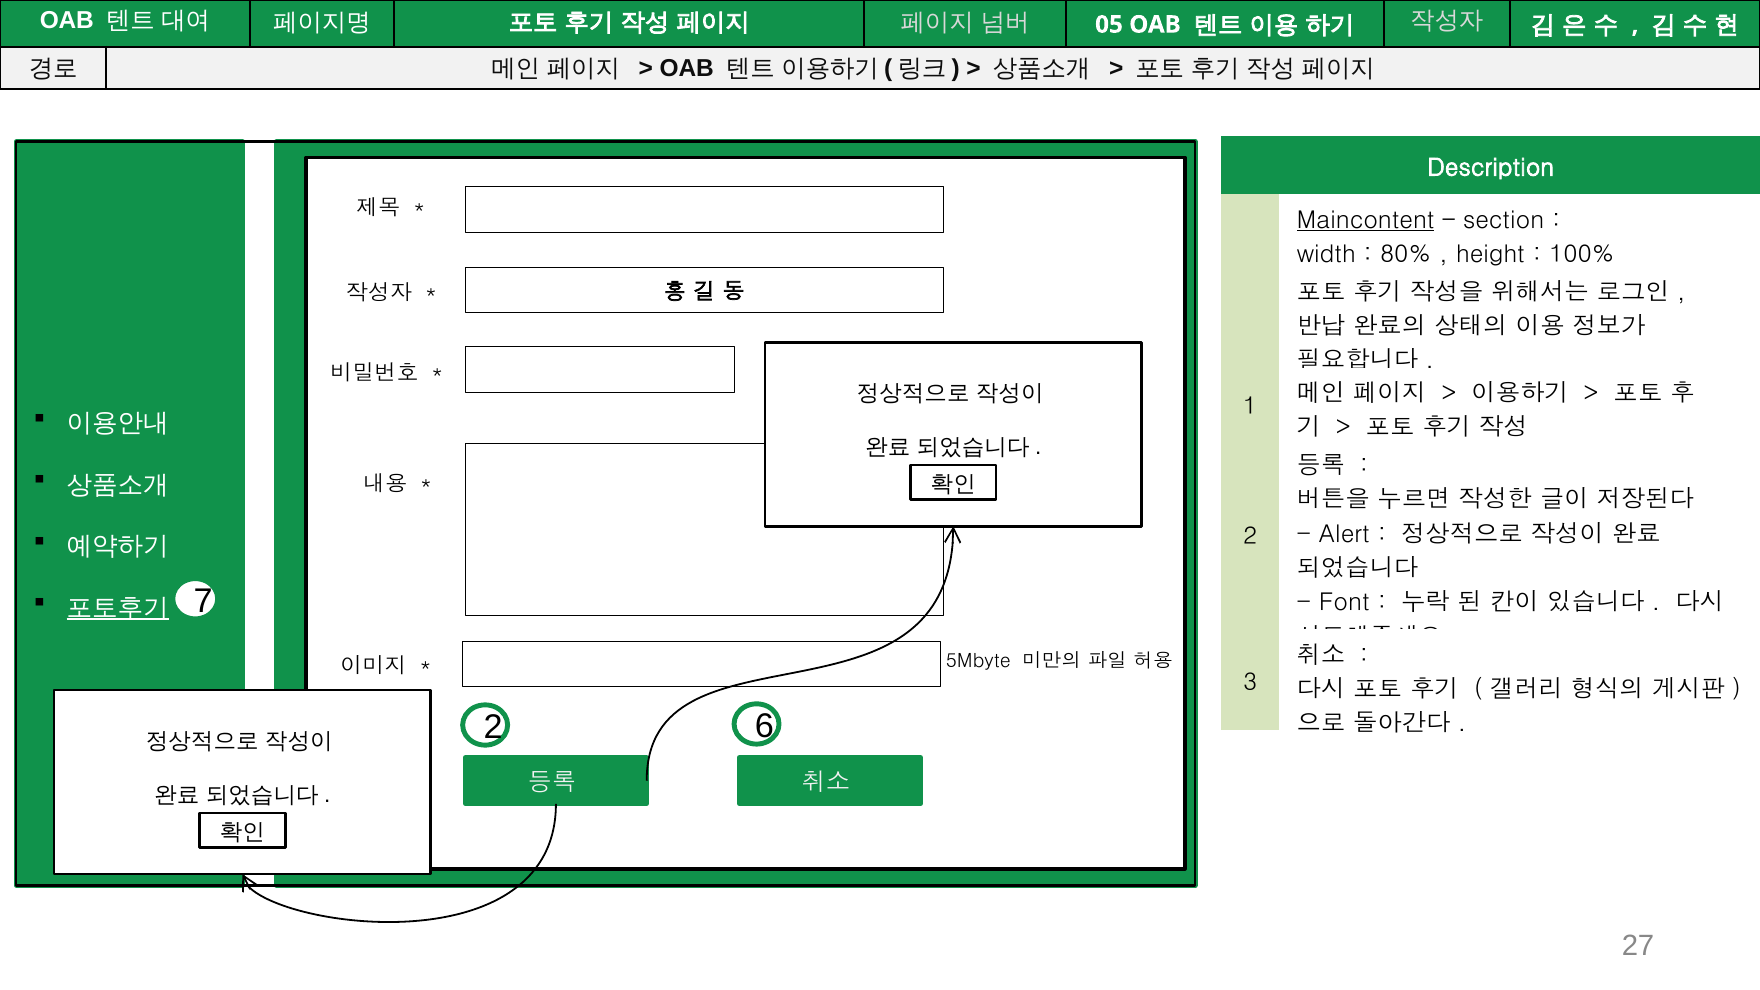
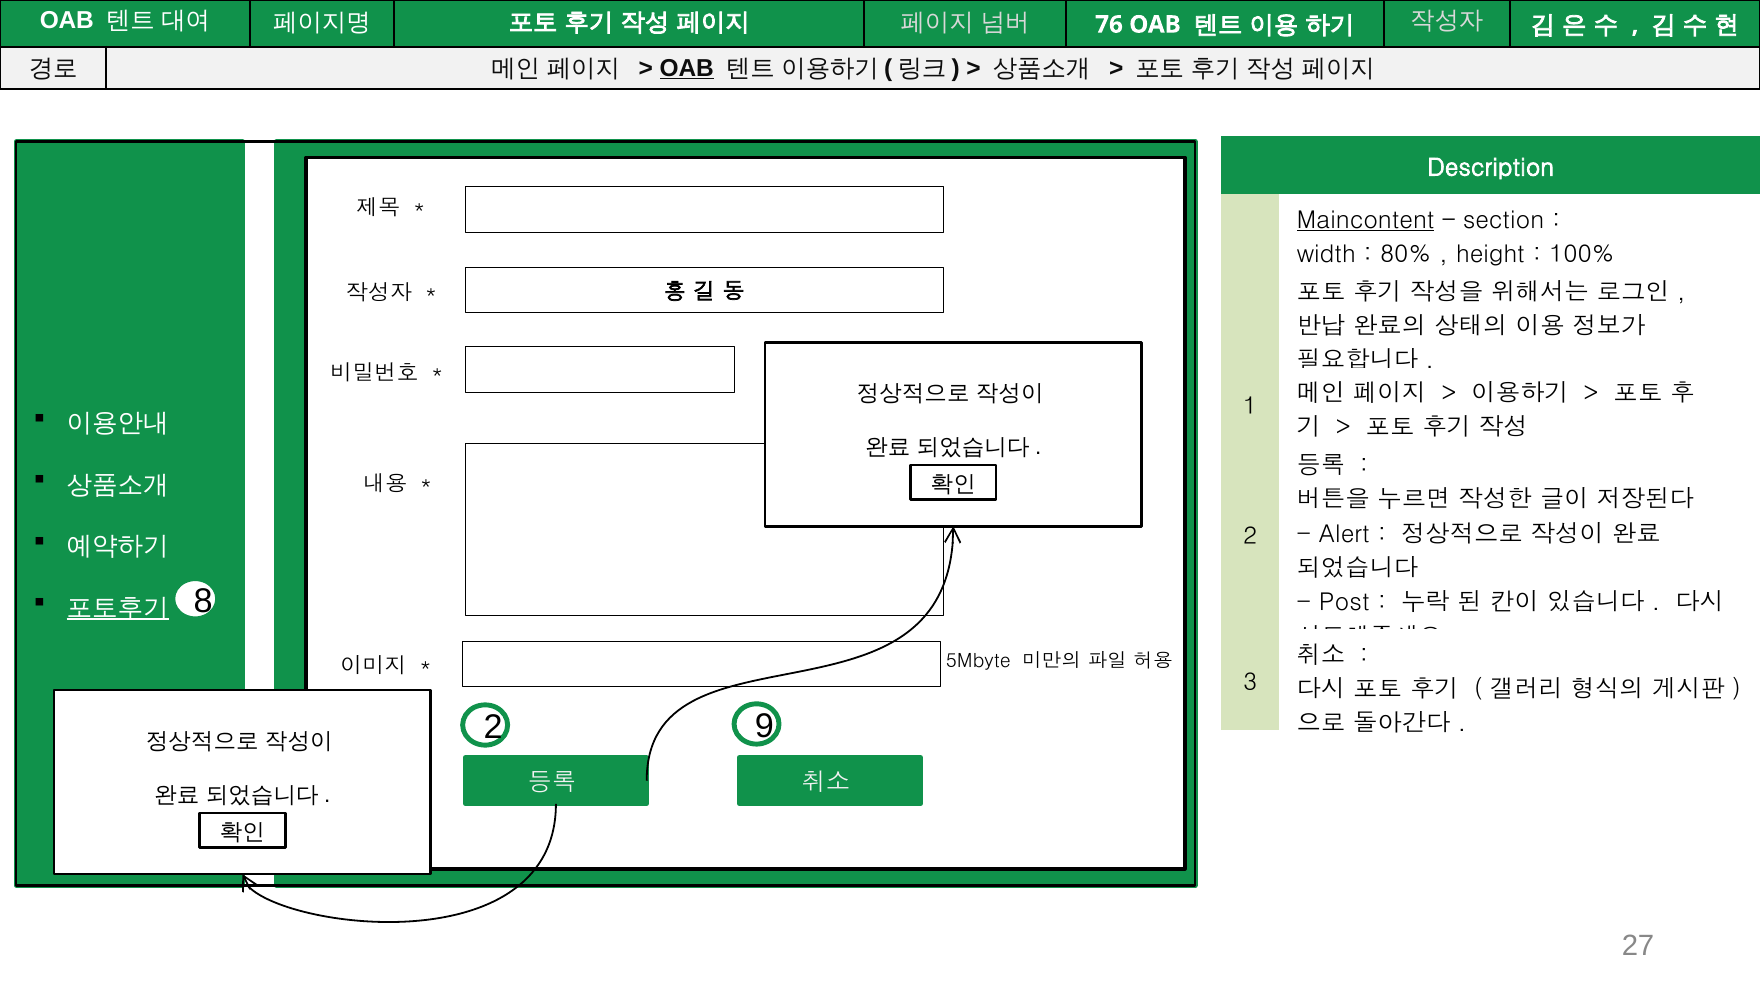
05: 05 -> 76
OAB at (687, 68) underline: none -> present
Font: Font -> Post
7: 7 -> 8
6: 6 -> 9
